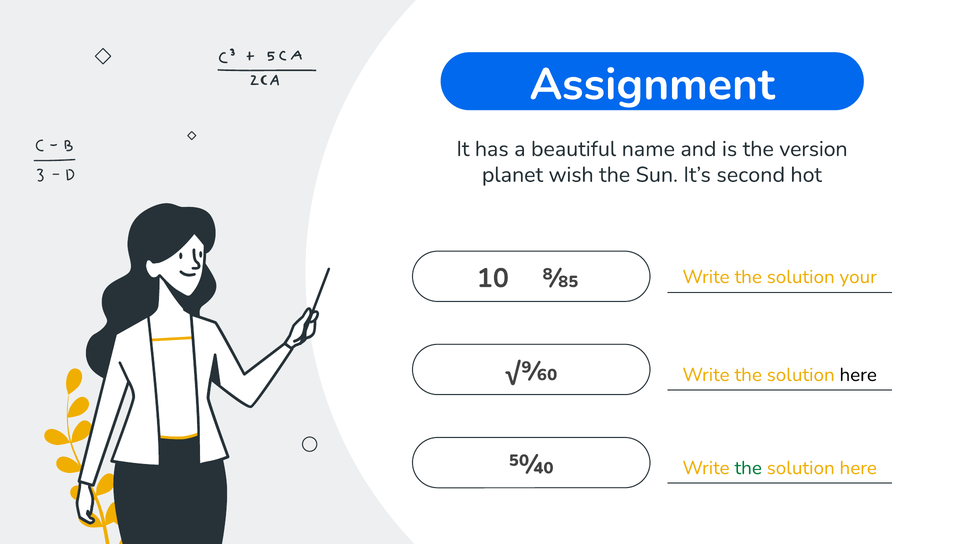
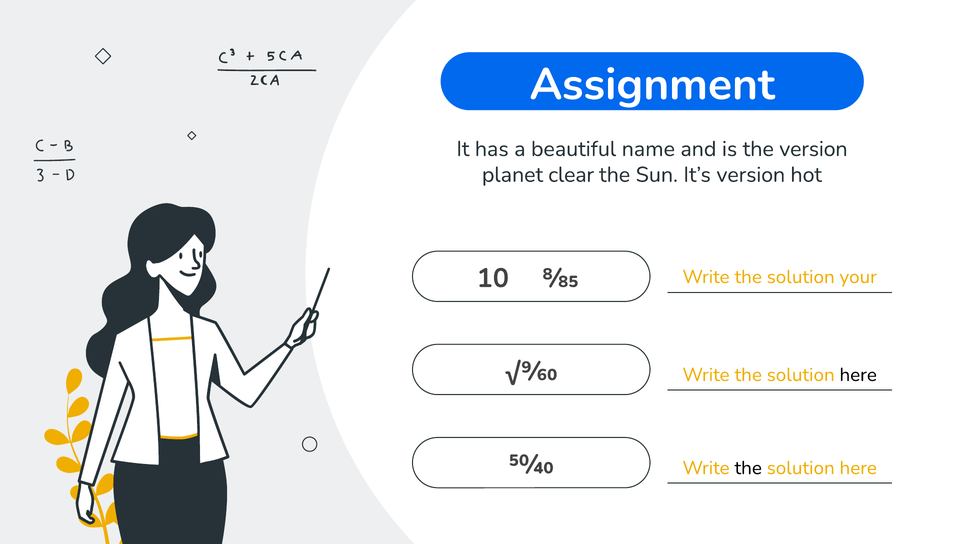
wish: wish -> clear
It’s second: second -> version
the at (748, 468) colour: green -> black
